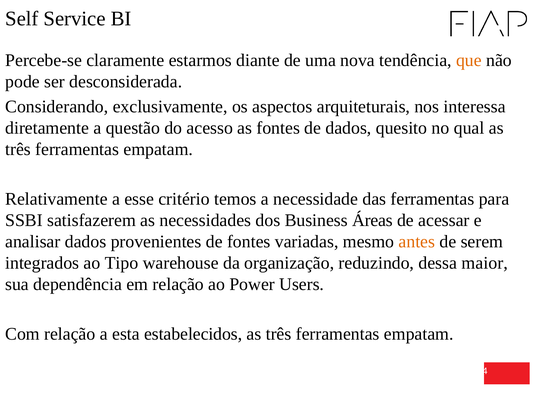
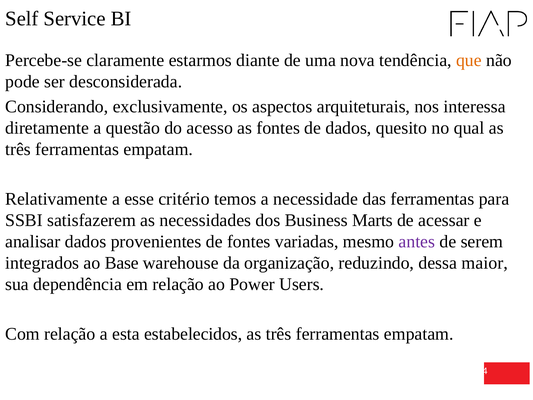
Áreas: Áreas -> Marts
antes colour: orange -> purple
Tipo: Tipo -> Base
